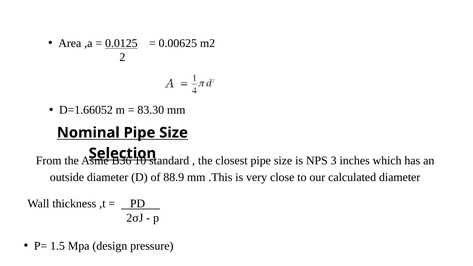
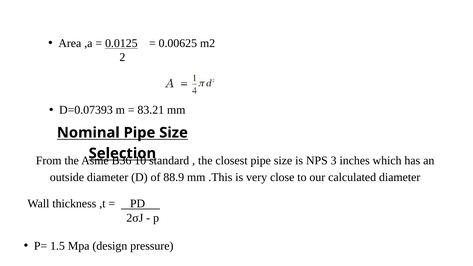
D=1.66052: D=1.66052 -> D=0.07393
83.30: 83.30 -> 83.21
